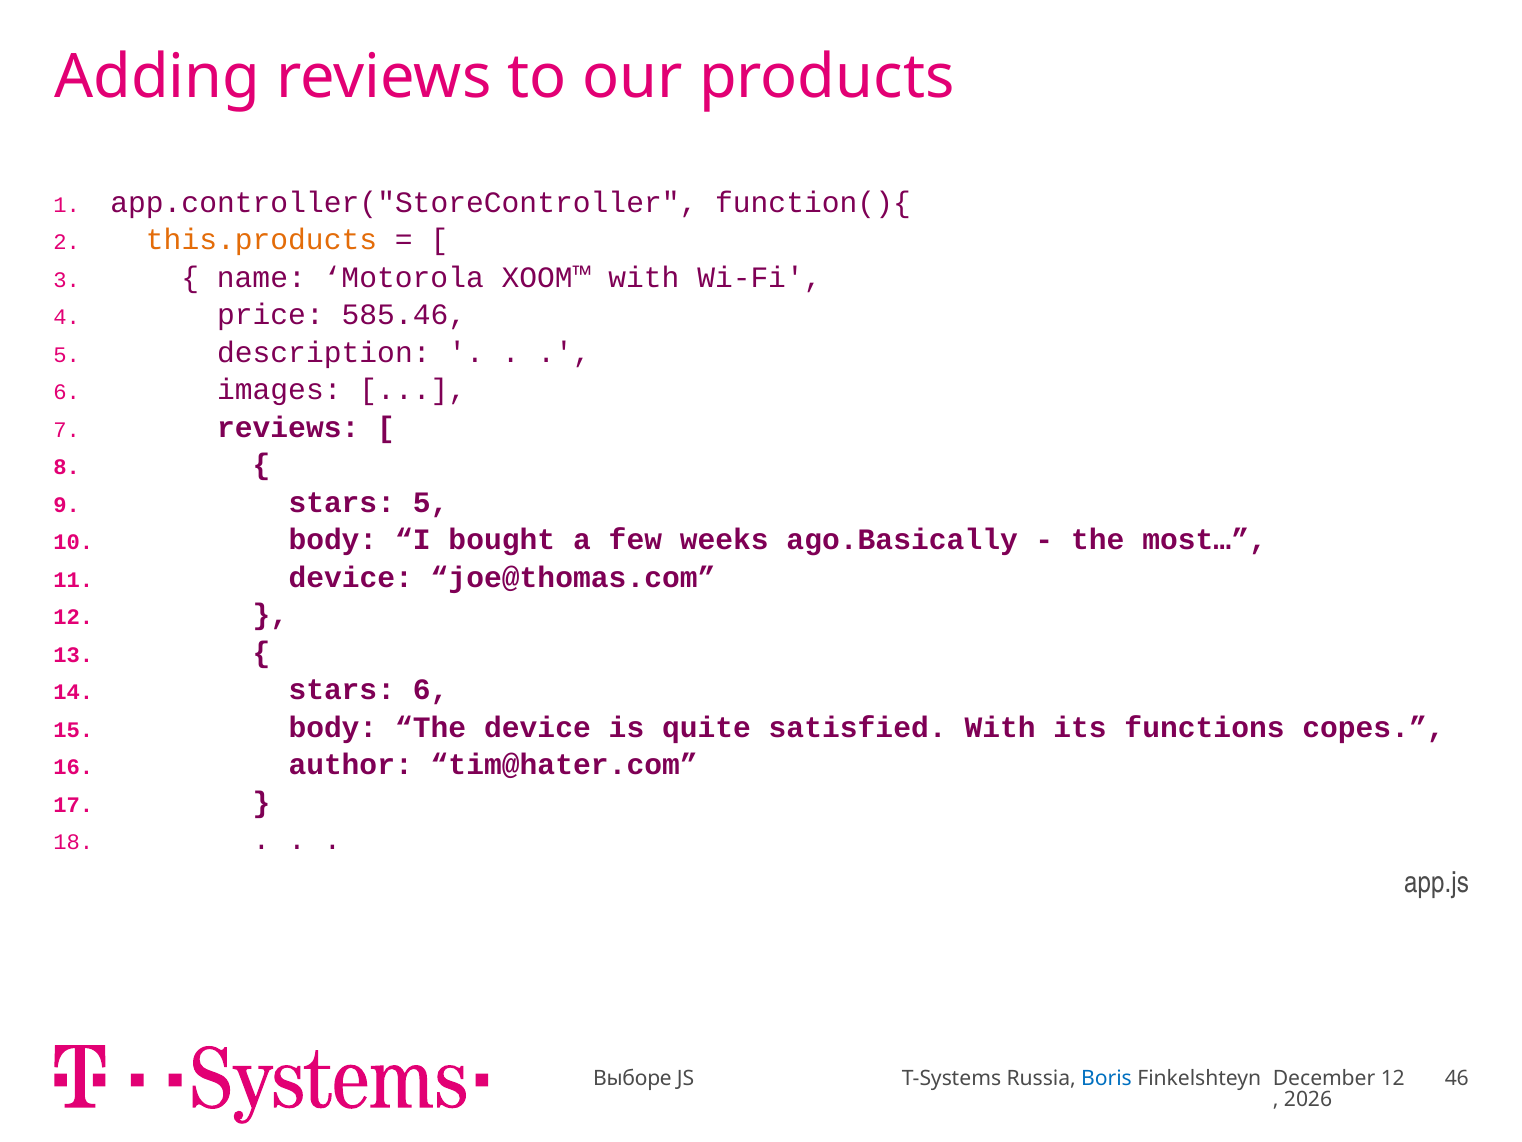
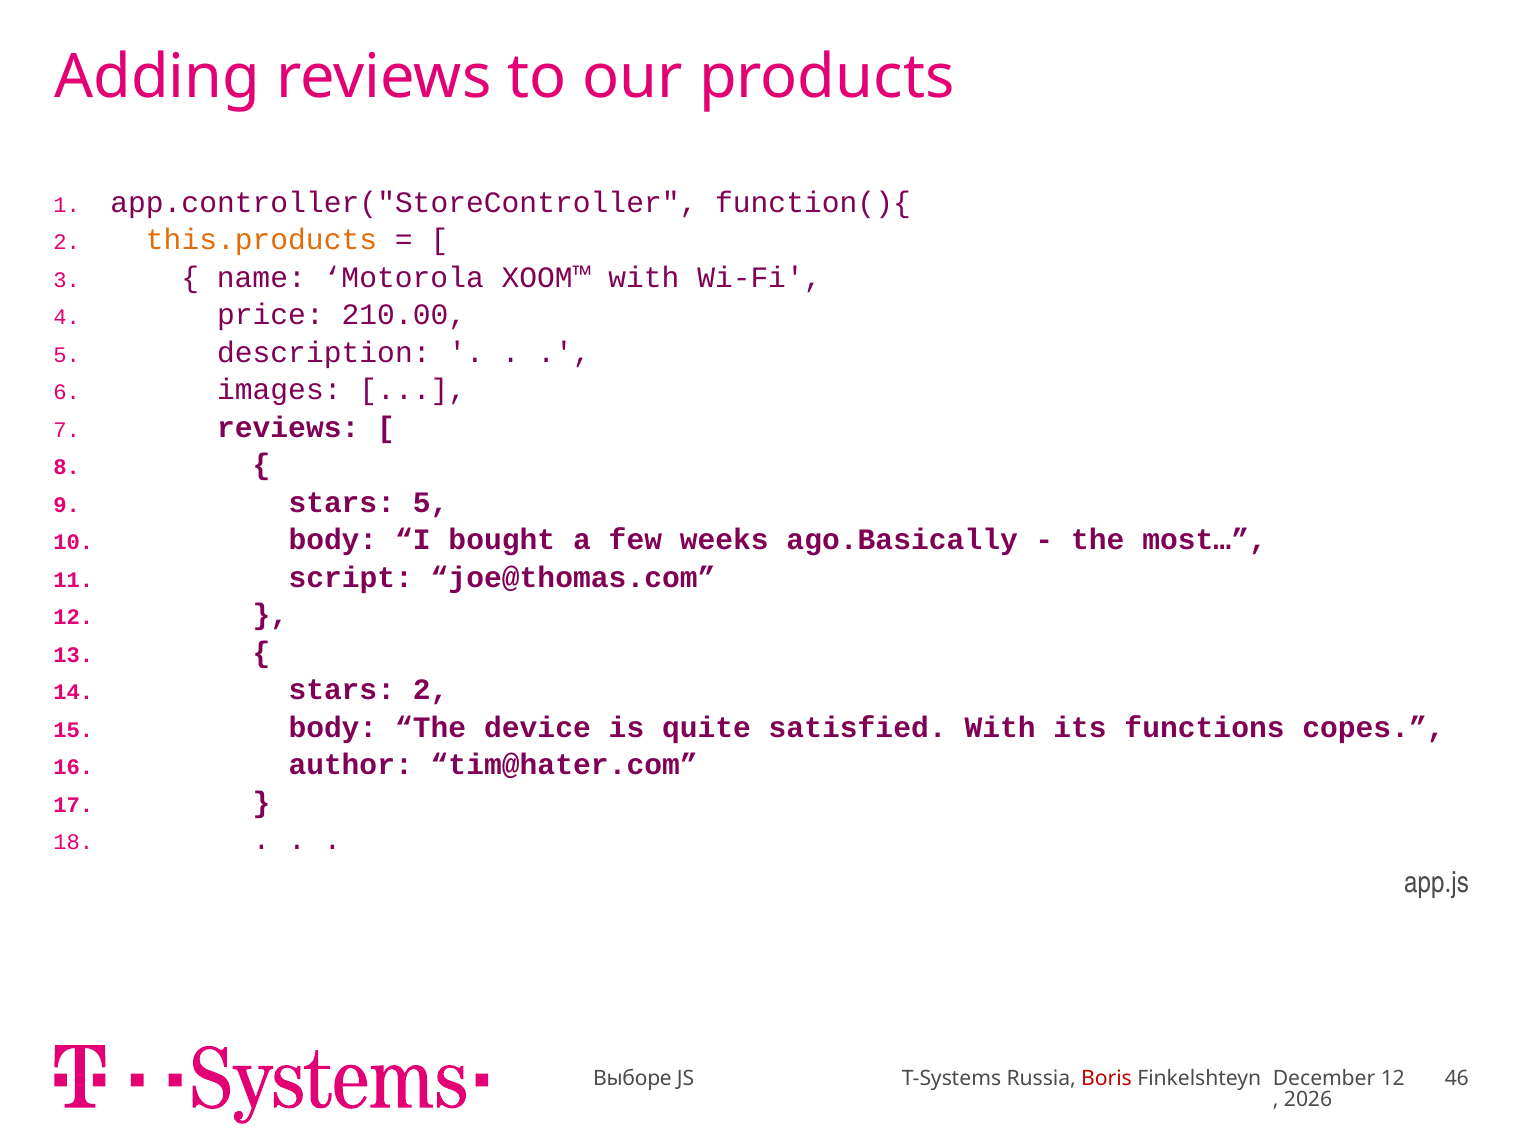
585.46: 585.46 -> 210.00
device at (351, 577): device -> script
stars 6: 6 -> 2
Boris colour: blue -> red
